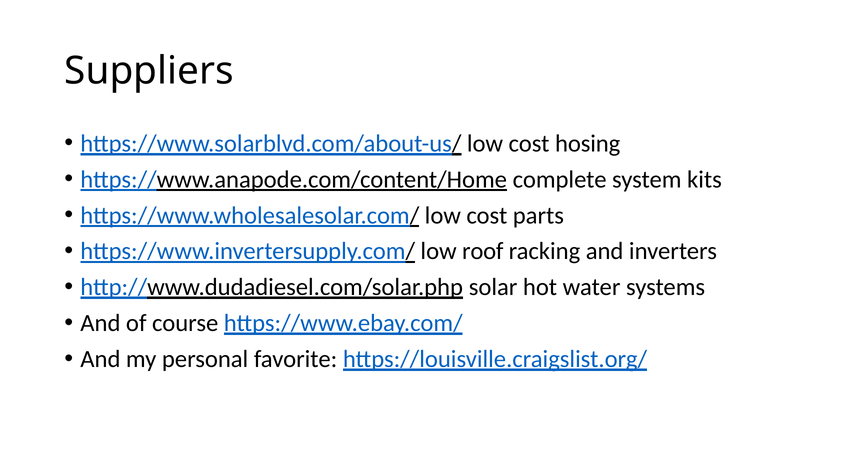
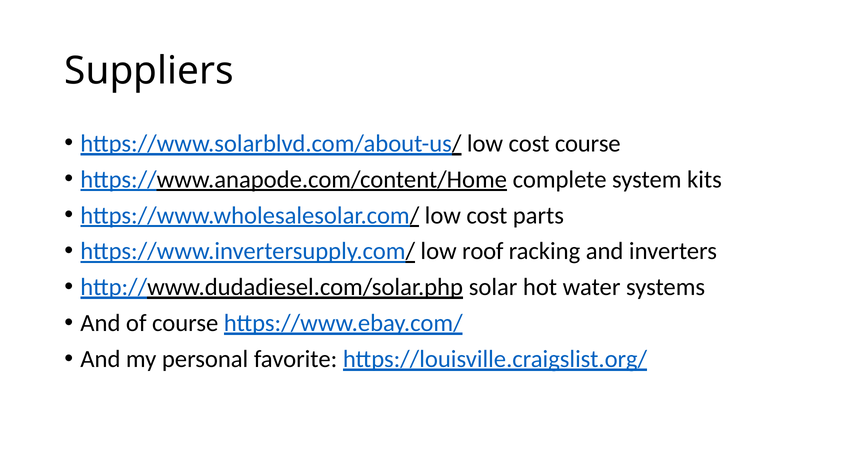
cost hosing: hosing -> course
